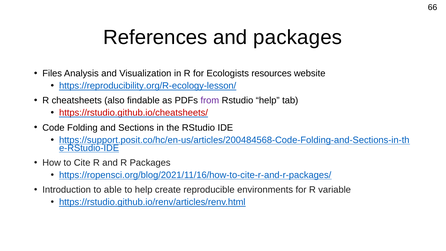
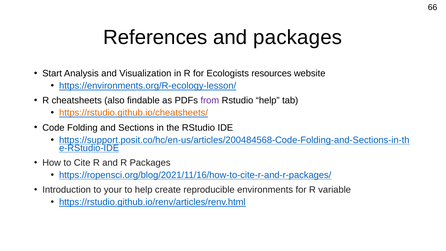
Files: Files -> Start
https://reproducibility.org/R-ecology-lesson/: https://reproducibility.org/R-ecology-lesson/ -> https://environments.org/R-ecology-lesson/
https://rstudio.github.io/cheatsheets/ colour: red -> orange
able: able -> your
